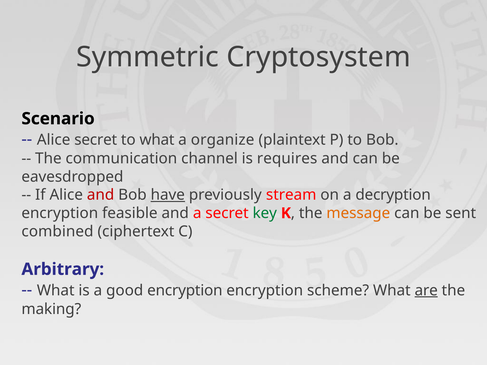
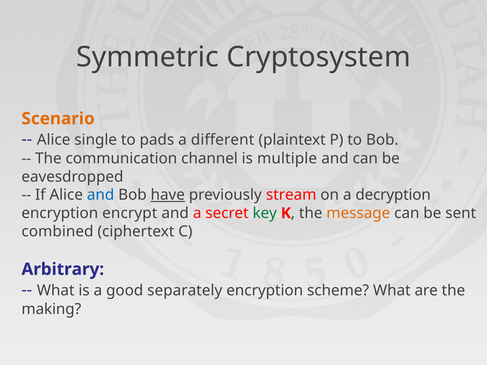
Scenario colour: black -> orange
Alice secret: secret -> single
to what: what -> pads
organize: organize -> different
requires: requires -> multiple
and at (101, 195) colour: red -> blue
feasible: feasible -> encrypt
good encryption: encryption -> separately
are underline: present -> none
